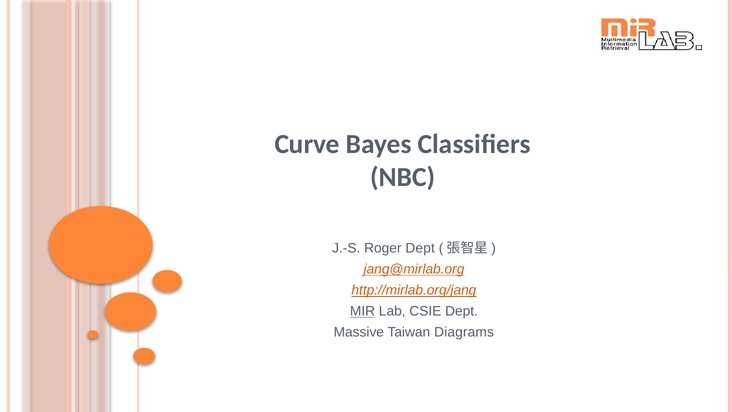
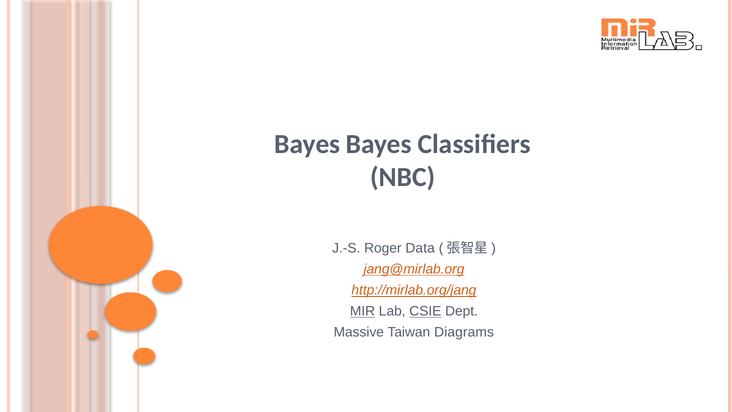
Curve at (307, 144): Curve -> Bayes
Roger Dept: Dept -> Data
CSIE underline: none -> present
